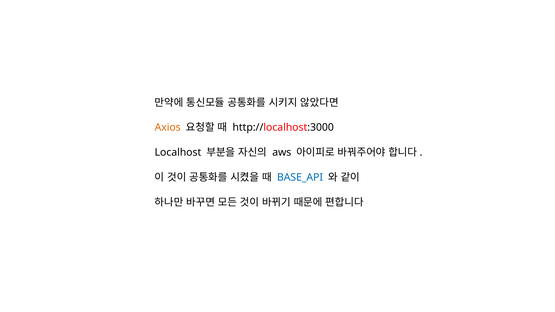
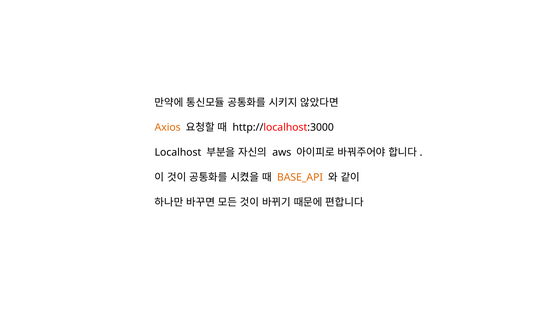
BASE_API colour: blue -> orange
